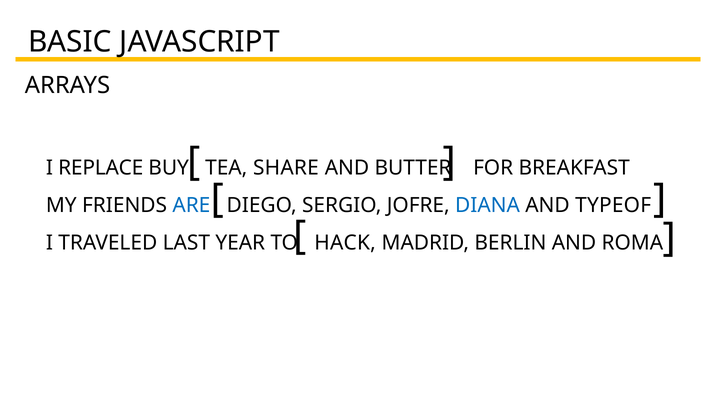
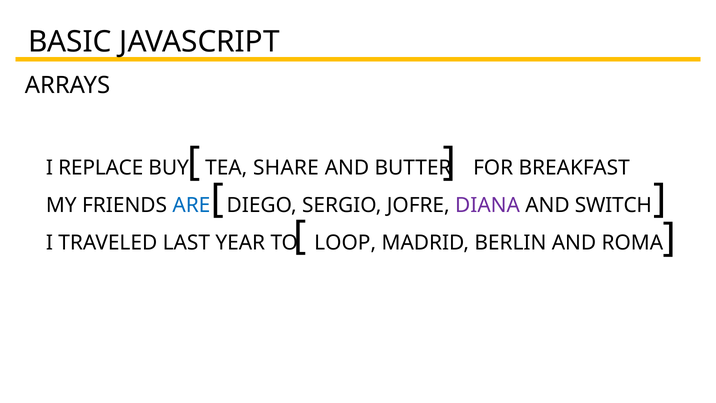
DIANA colour: blue -> purple
TYPEOF: TYPEOF -> SWITCH
HACK: HACK -> LOOP
